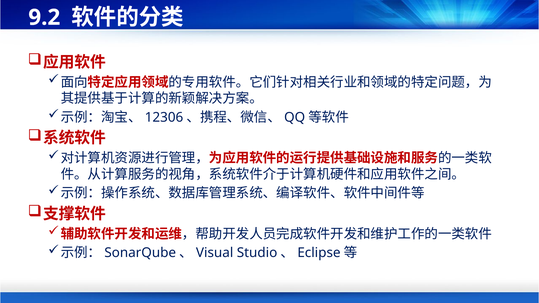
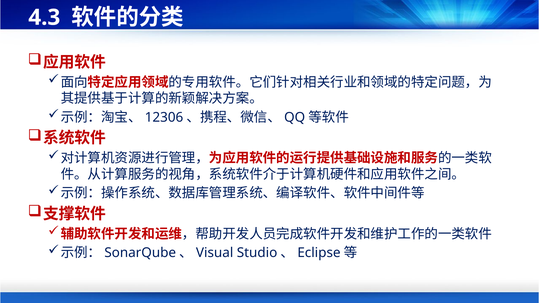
9.2: 9.2 -> 4.3
